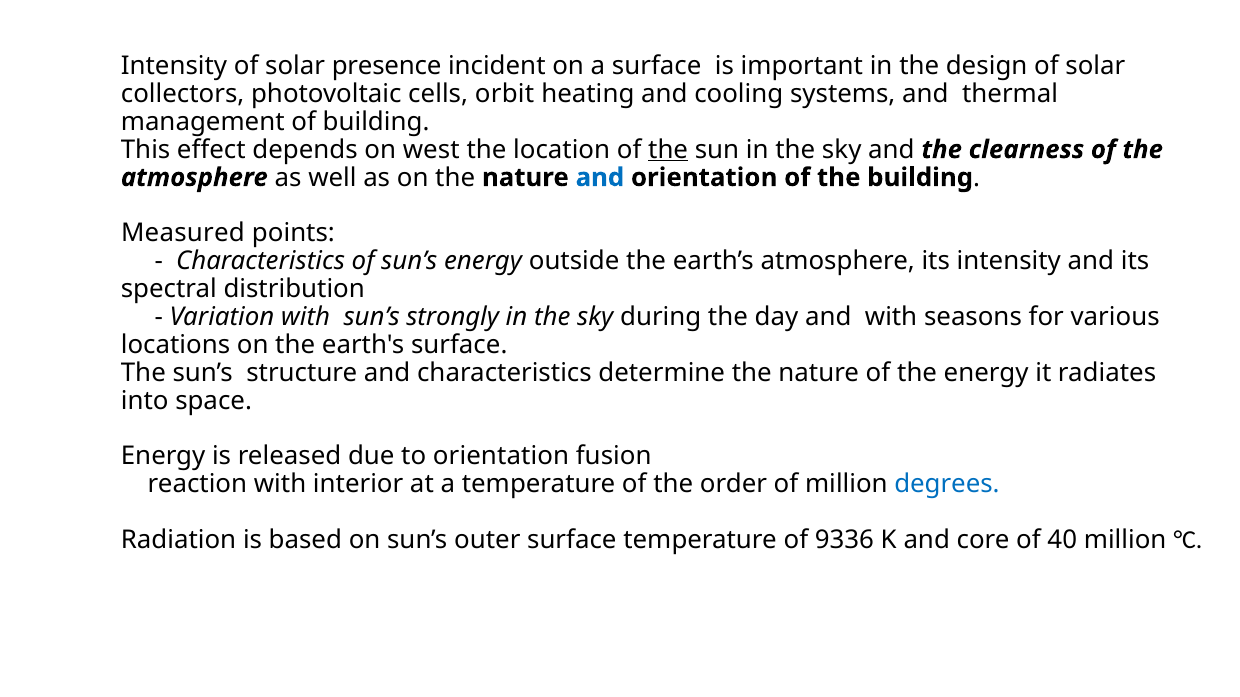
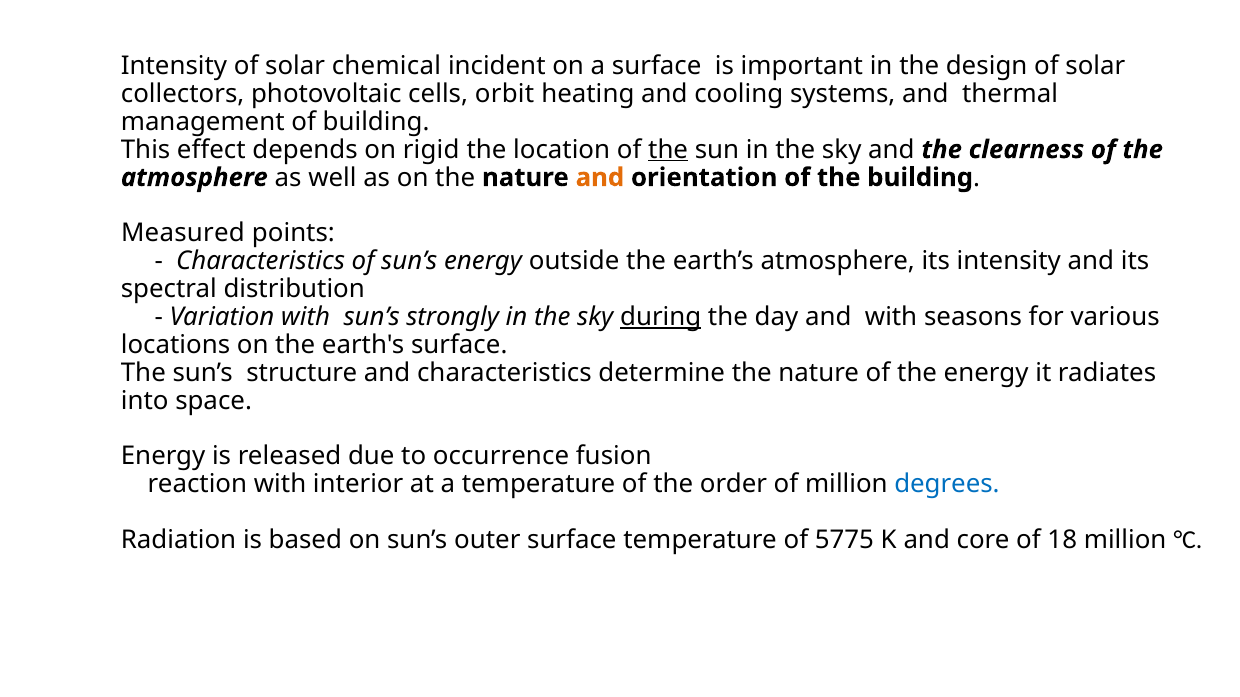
presence: presence -> chemical
west: west -> rigid
and at (600, 178) colour: blue -> orange
during underline: none -> present
to orientation: orientation -> occurrence
9336: 9336 -> 5775
40: 40 -> 18
